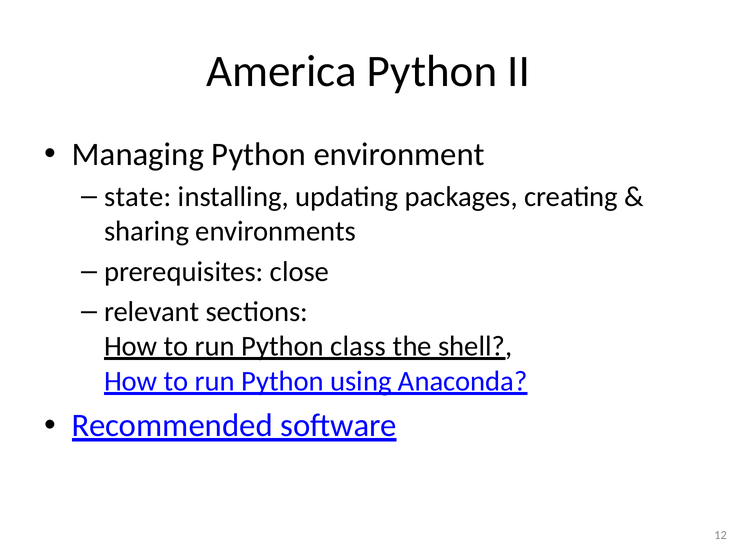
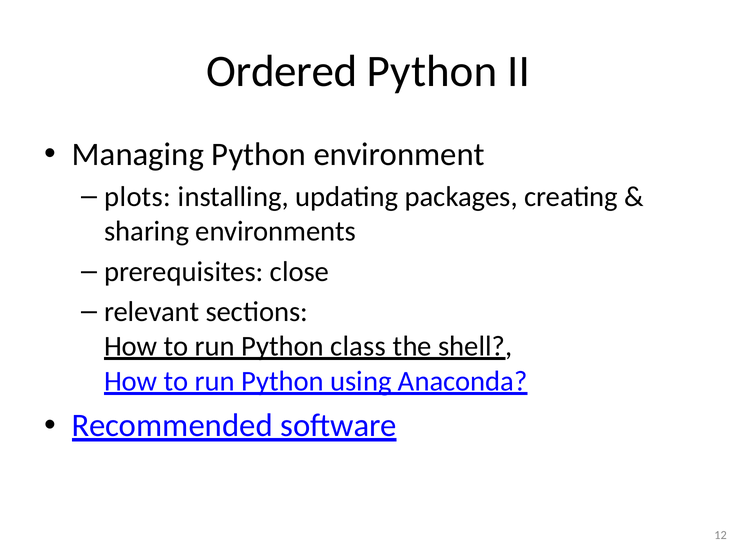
America: America -> Ordered
state: state -> plots
